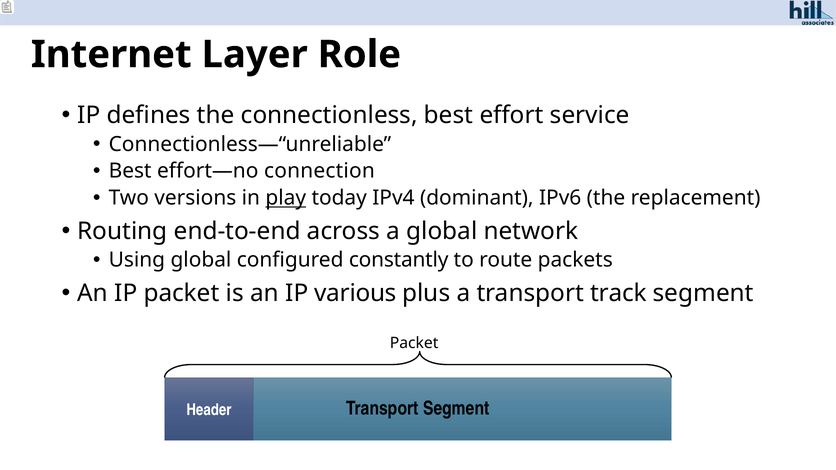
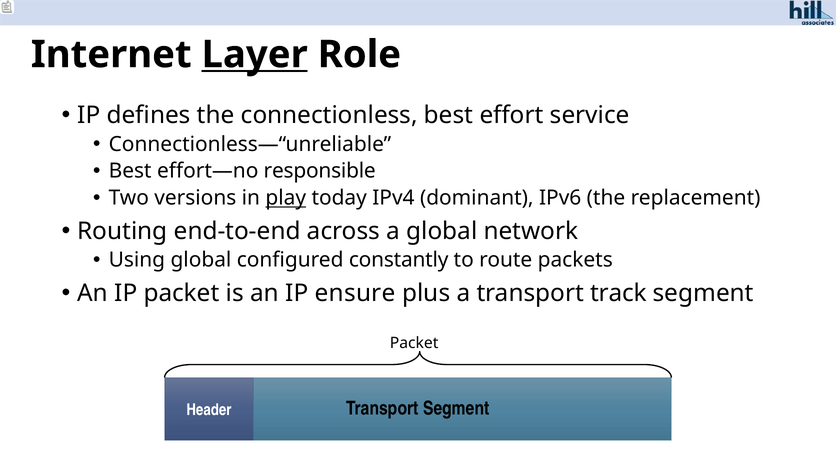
Layer underline: none -> present
connection: connection -> responsible
various: various -> ensure
